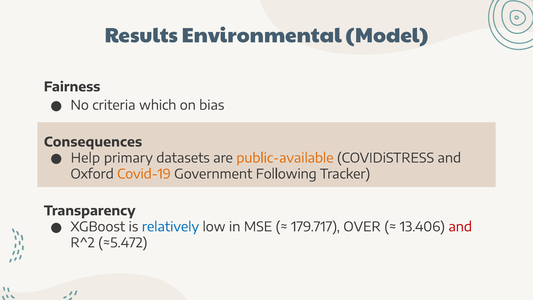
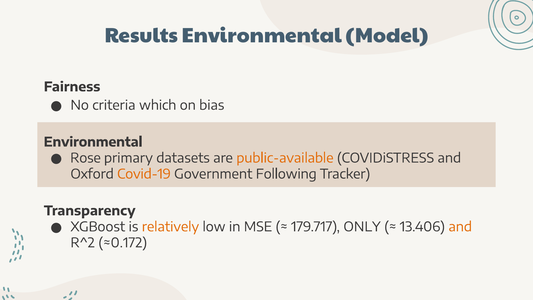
Consequences at (93, 142): Consequences -> Environmental
Help: Help -> Rose
relatively colour: blue -> orange
OVER: OVER -> ONLY
and at (460, 227) colour: red -> orange
≈5.472: ≈5.472 -> ≈0.172
